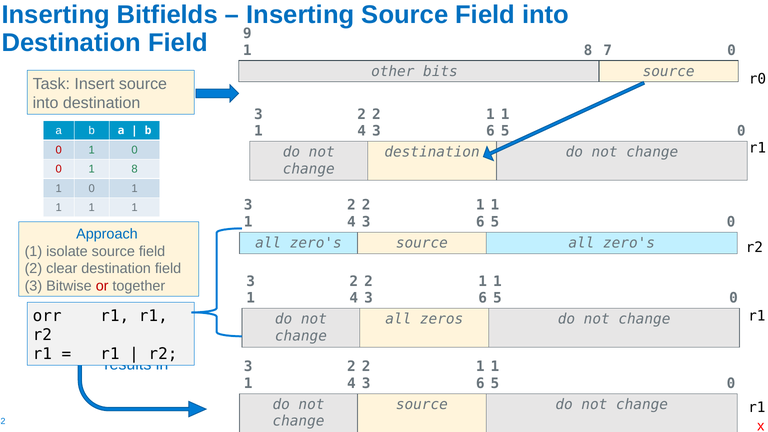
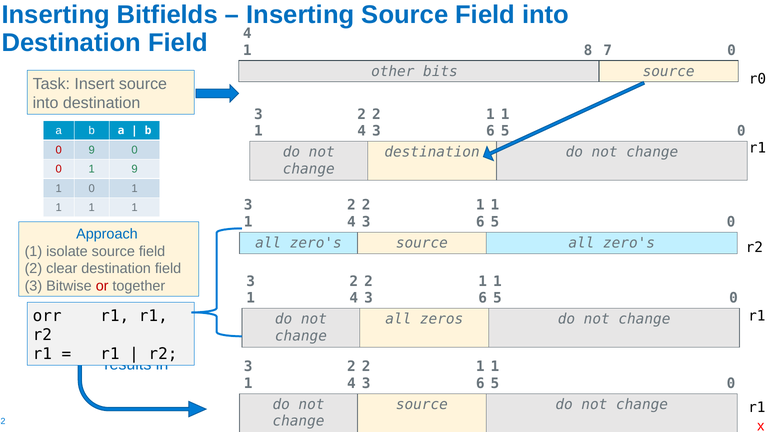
Field 9: 9 -> 4
1 at (92, 150): 1 -> 9
0 1 8: 8 -> 9
